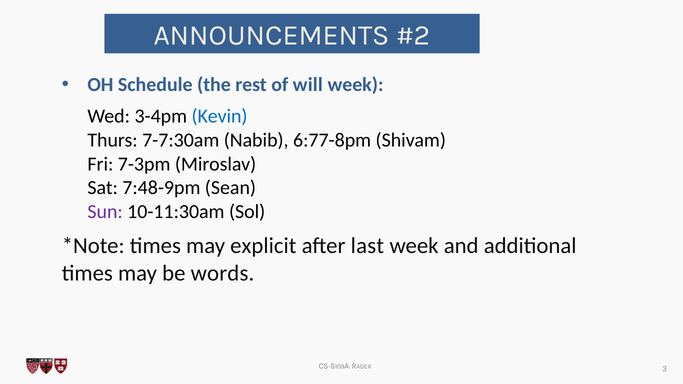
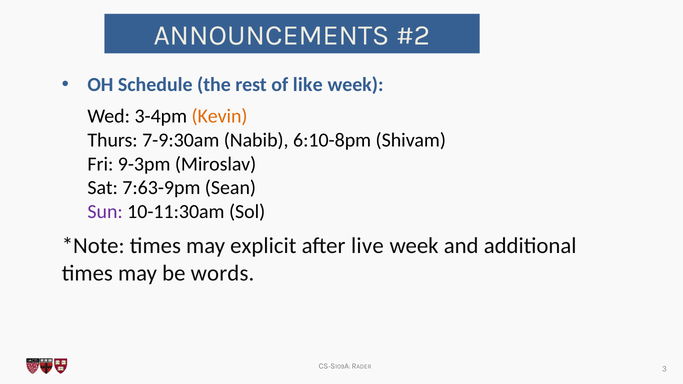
will: will -> like
Kevin colour: blue -> orange
7-7:30am: 7-7:30am -> 7-9:30am
6:77-8pm: 6:77-8pm -> 6:10-8pm
7-3pm: 7-3pm -> 9-3pm
7:48-9pm: 7:48-9pm -> 7:63-9pm
last: last -> live
